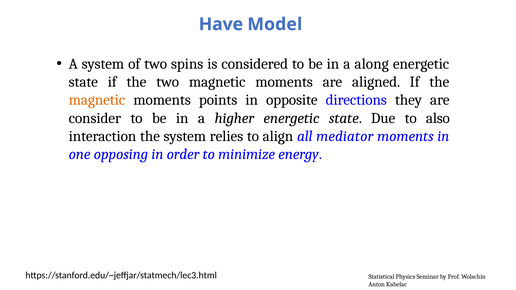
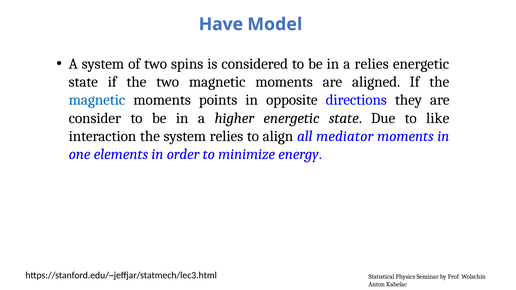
a along: along -> relies
magnetic at (97, 100) colour: orange -> blue
also: also -> like
opposing: opposing -> elements
